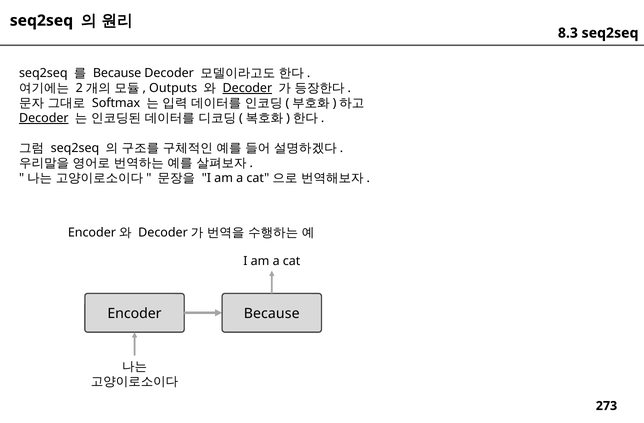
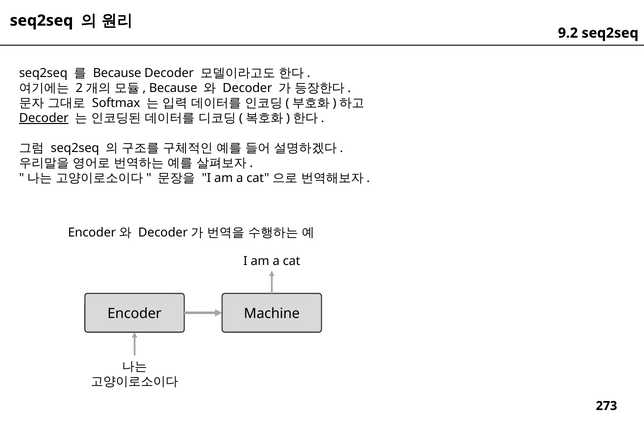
8.3: 8.3 -> 9.2
Outputs at (173, 88): Outputs -> Because
Decoder at (247, 88) underline: present -> none
Encoder Because: Because -> Machine
